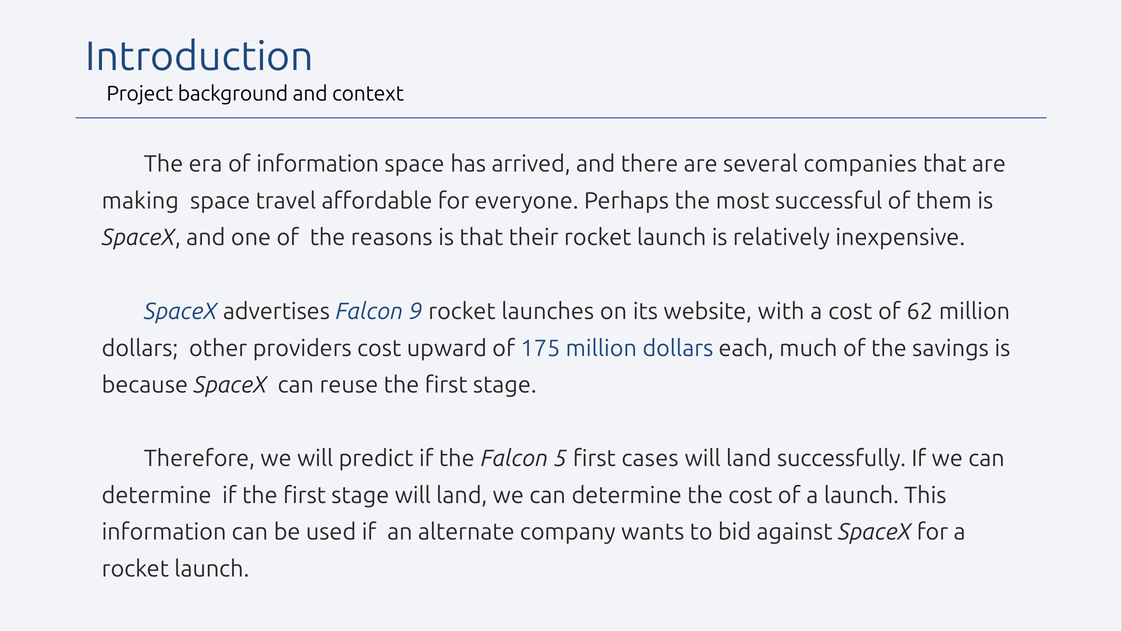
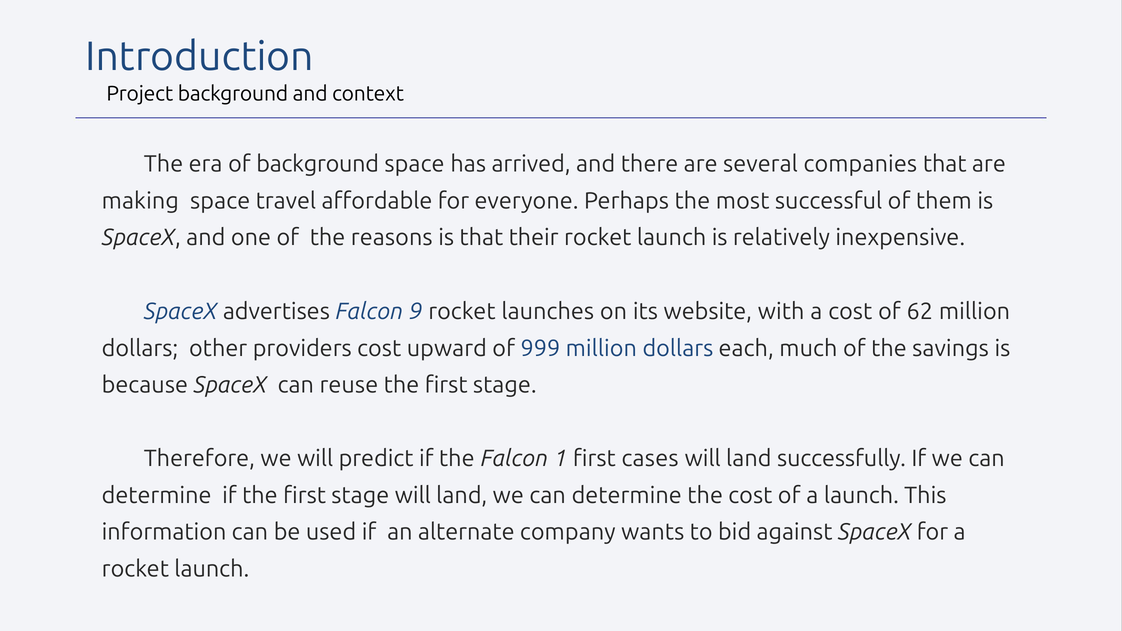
of information: information -> background
175: 175 -> 999
5: 5 -> 1
